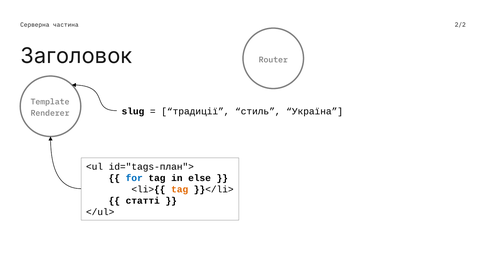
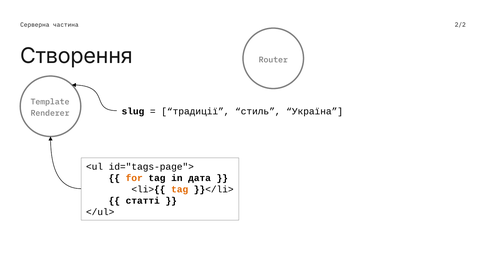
Заголовок: Заголовок -> Створення
id="tags-план">: id="tags-план"> -> id="tags-page">
for colour: blue -> orange
else: else -> дата
